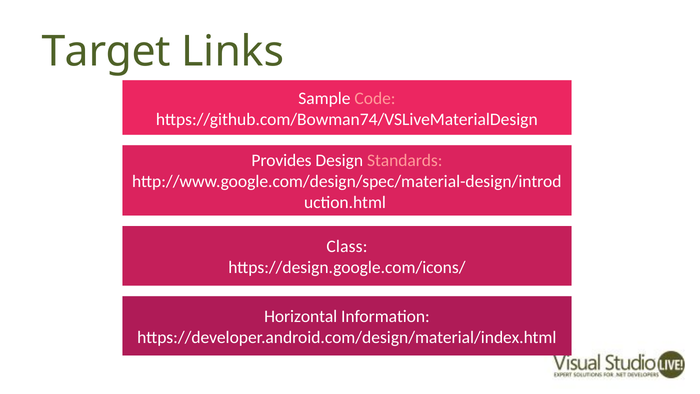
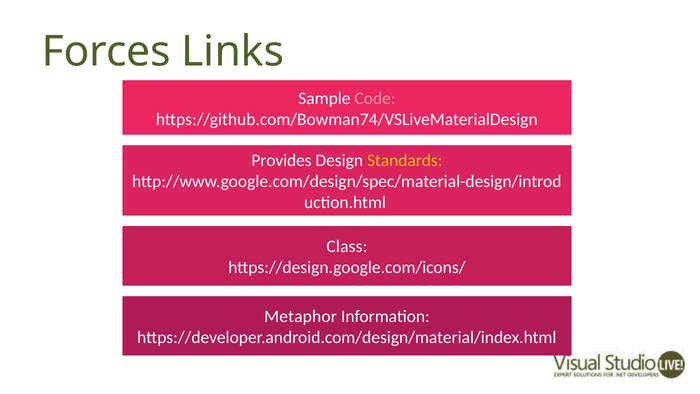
Target: Target -> Forces
Standards colour: pink -> yellow
Horizontal: Horizontal -> Metaphor
